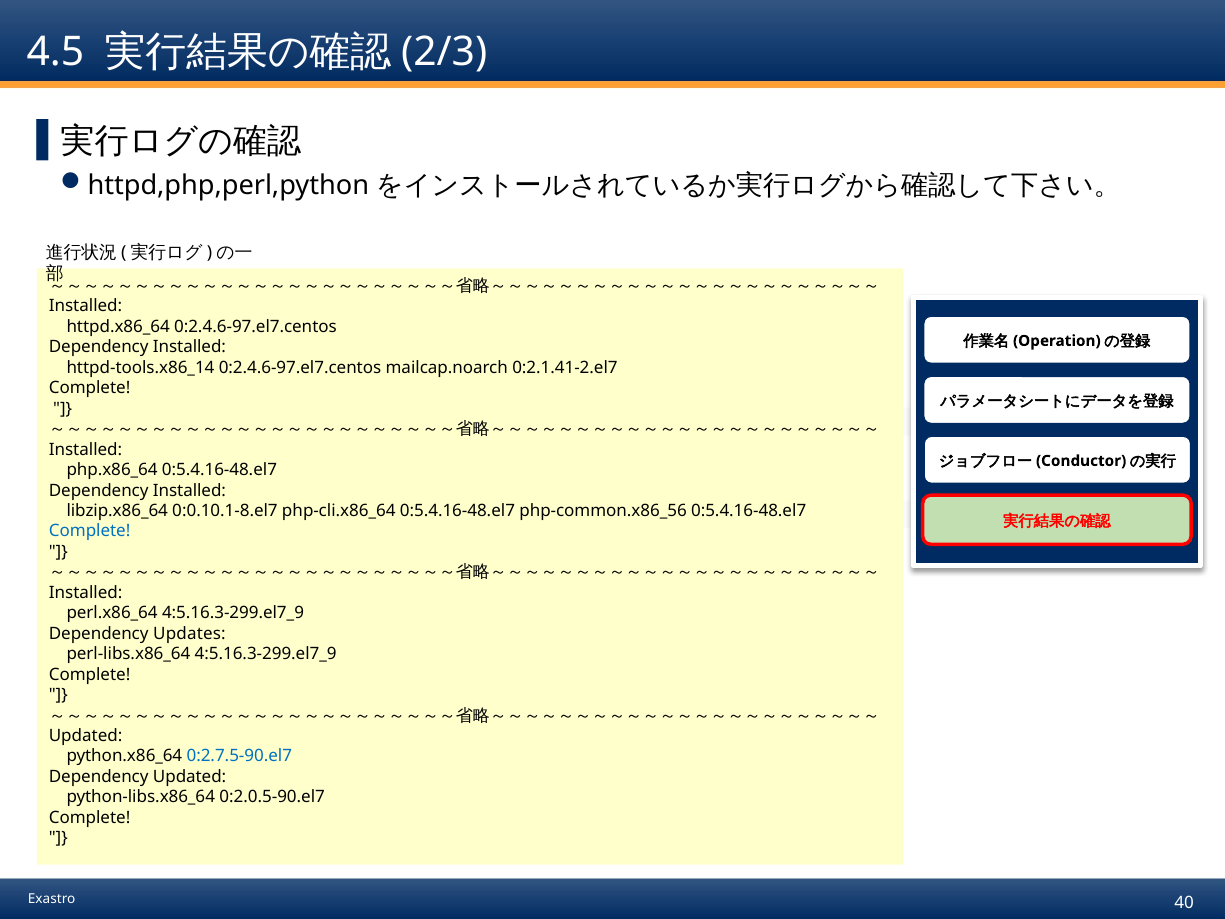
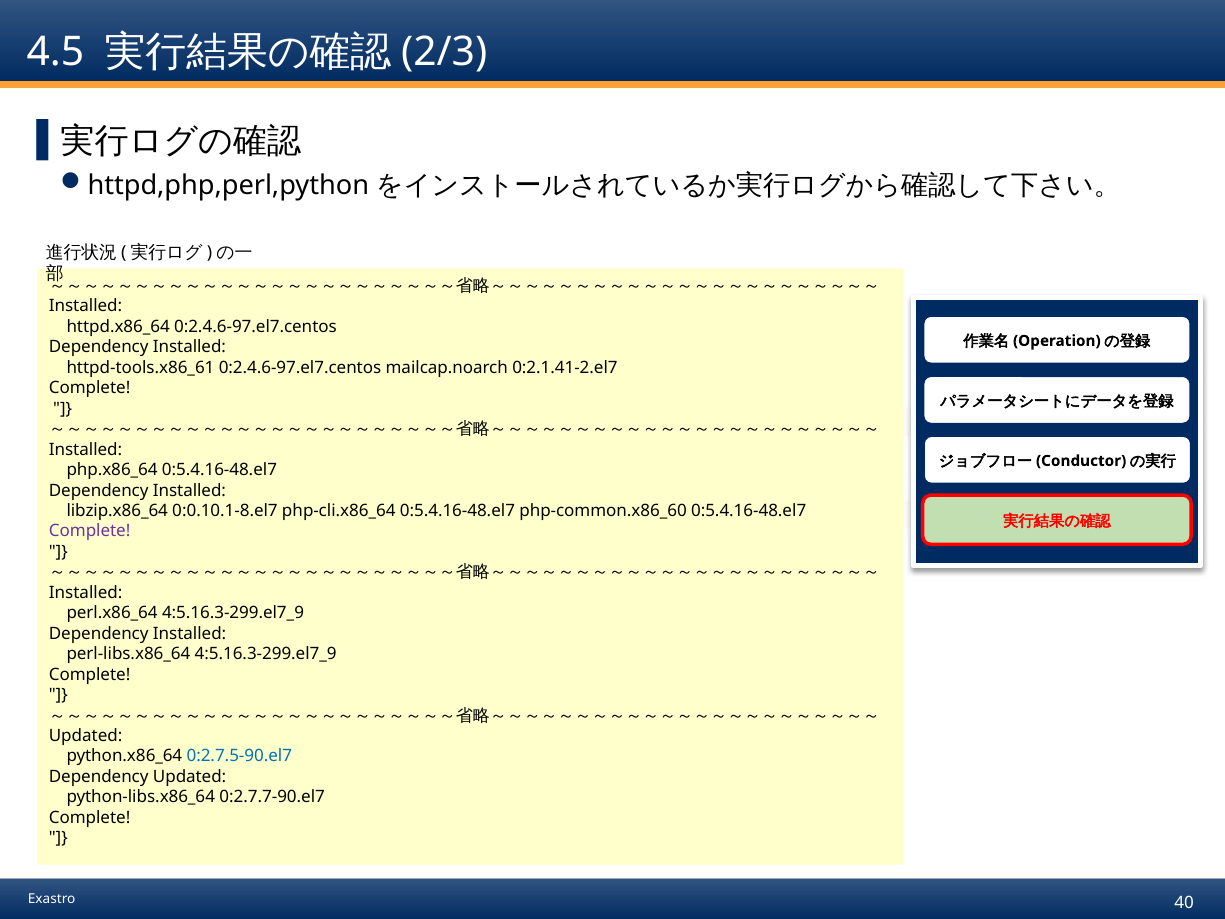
httpd-tools.x86_14: httpd-tools.x86_14 -> httpd-tools.x86_61
php-common.x86_56: php-common.x86_56 -> php-common.x86_60
Complete at (90, 531) colour: blue -> purple
Updates at (190, 633): Updates -> Installed
0:2.0.5-90.el7: 0:2.0.5-90.el7 -> 0:2.7.7-90.el7
